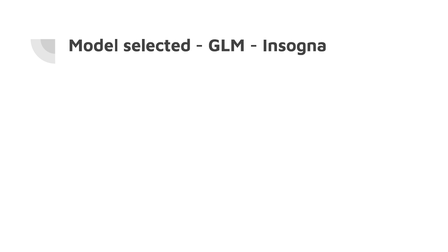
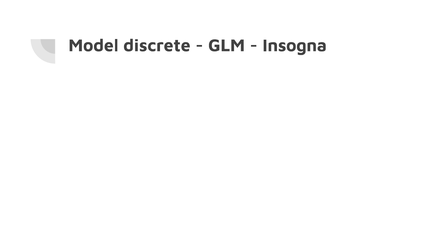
selected: selected -> discrete
